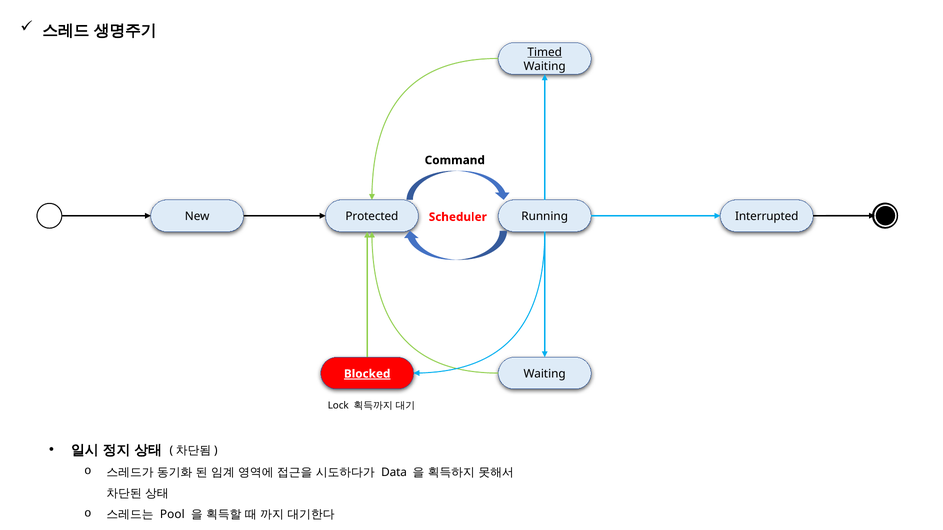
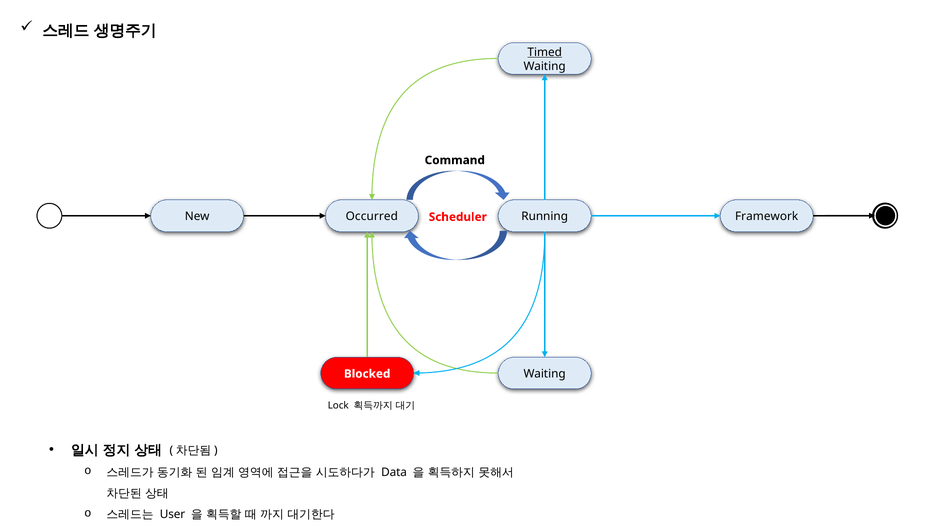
Protected: Protected -> Occurred
Interrupted: Interrupted -> Framework
Blocked underline: present -> none
Pool: Pool -> User
